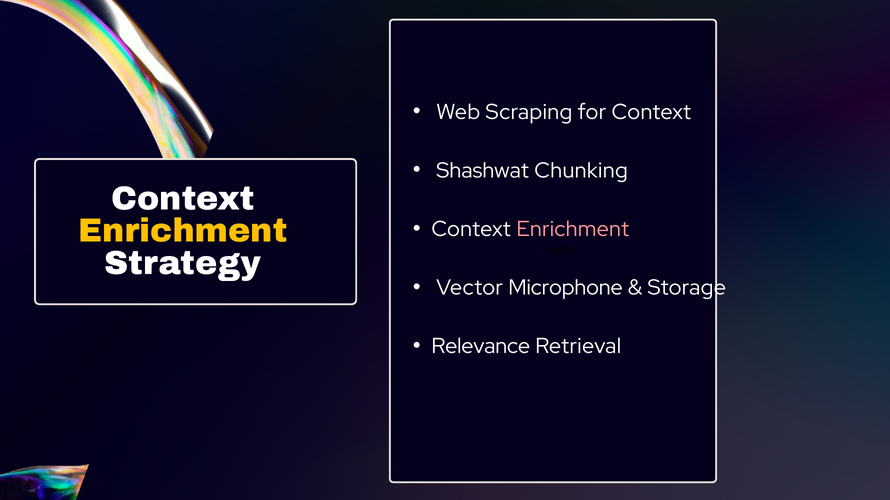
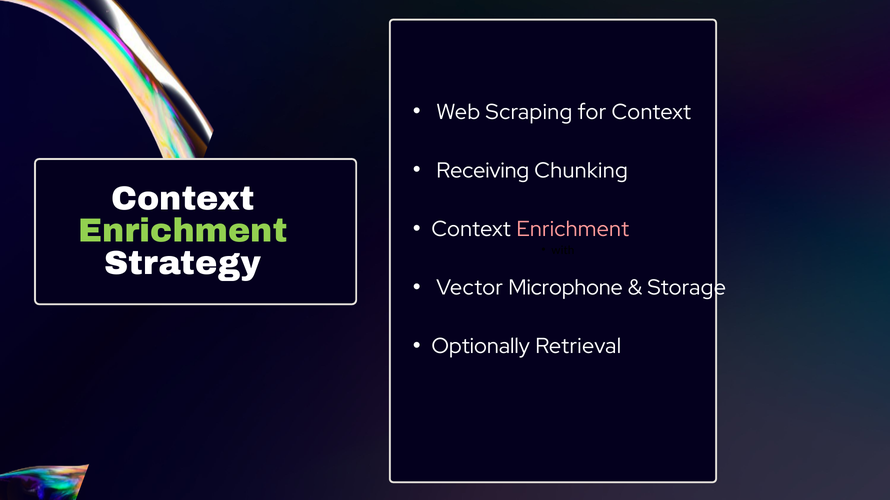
Shashwat: Shashwat -> Receiving
Enrichment at (183, 231) colour: yellow -> light green
Relevance: Relevance -> Optionally
